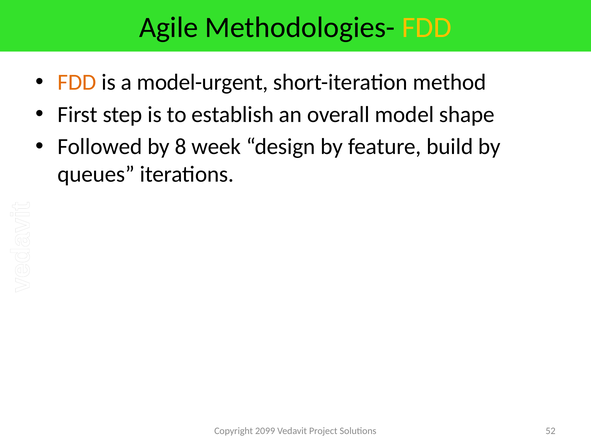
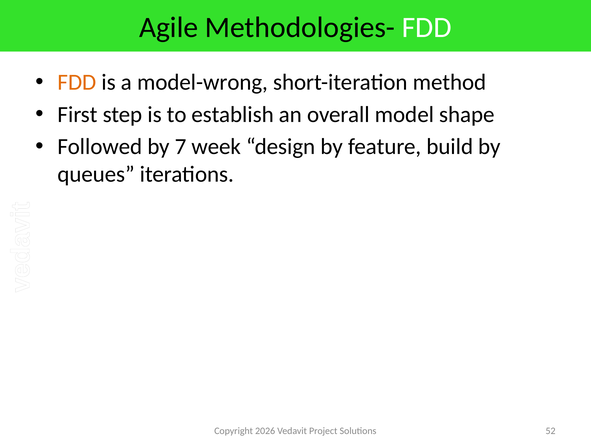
FDD at (427, 28) colour: yellow -> white
model-urgent: model-urgent -> model-wrong
8: 8 -> 7
2099: 2099 -> 2026
